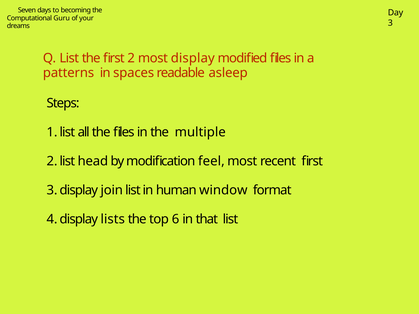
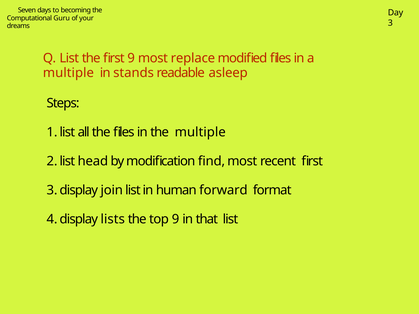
first 2: 2 -> 9
display: display -> replace
patterns at (69, 73): patterns -> multiple
spaces: spaces -> stands
feel: feel -> find
window: window -> forward
top 6: 6 -> 9
